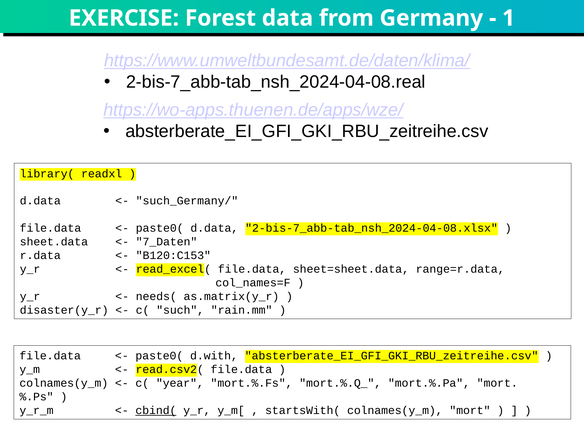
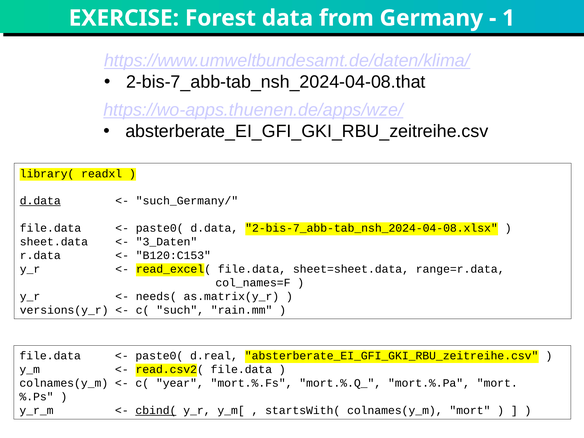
2-bis-7_abb-tab_nsh_2024-04-08.real: 2-bis-7_abb-tab_nsh_2024-04-08.real -> 2-bis-7_abb-tab_nsh_2024-04-08.that
d.data at (40, 201) underline: none -> present
7_Daten: 7_Daten -> 3_Daten
disaster(y_r: disaster(y_r -> versions(y_r
d.with: d.with -> d.real
